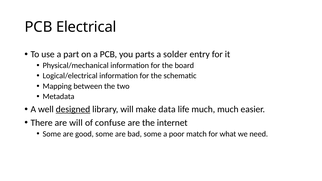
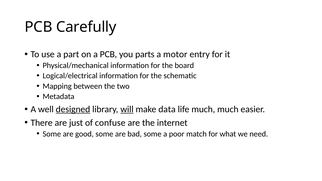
Electrical: Electrical -> Carefully
solder: solder -> motor
will at (127, 109) underline: none -> present
are will: will -> just
